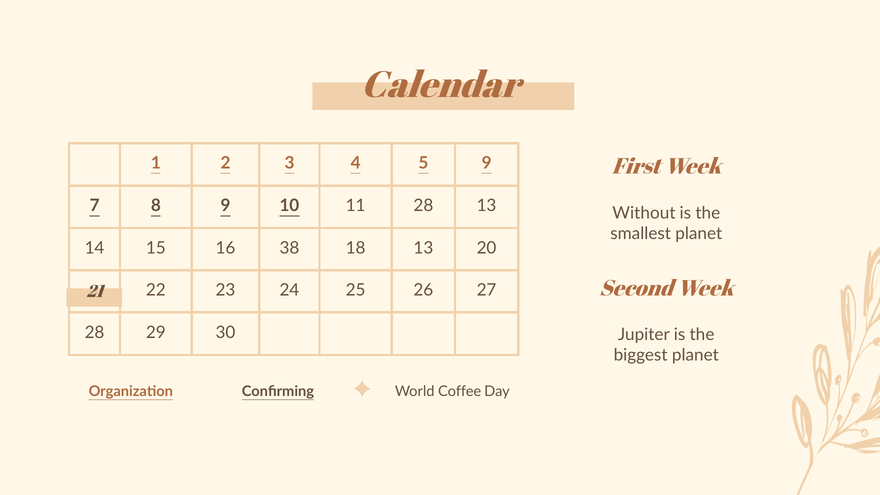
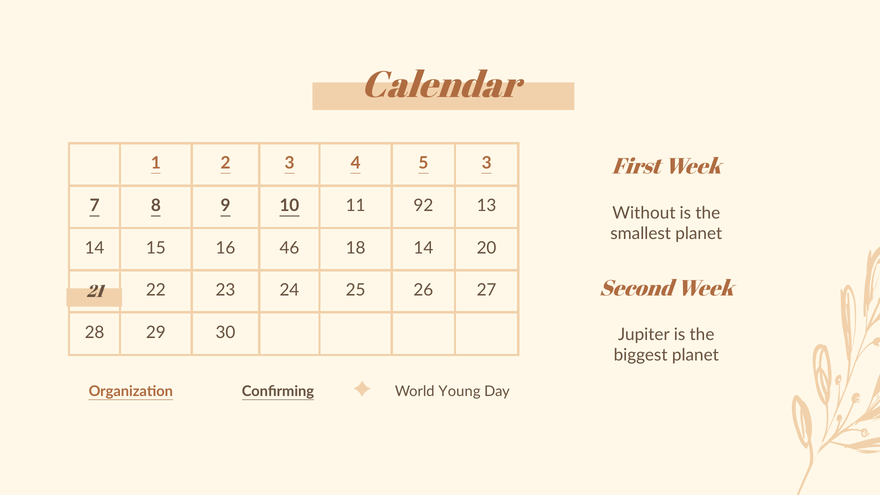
5 9: 9 -> 3
11 28: 28 -> 92
38: 38 -> 46
18 13: 13 -> 14
Coffee: Coffee -> Young
